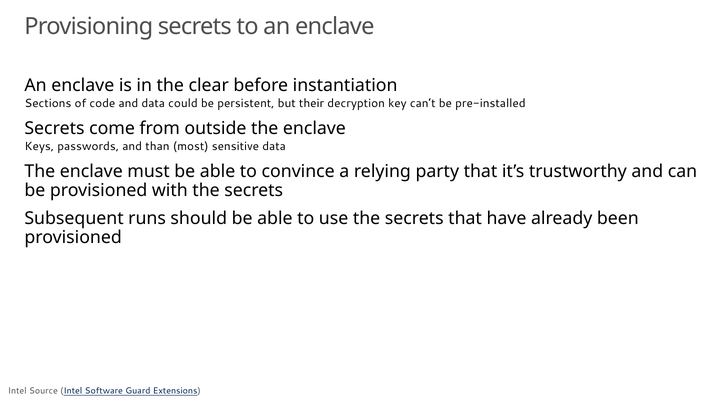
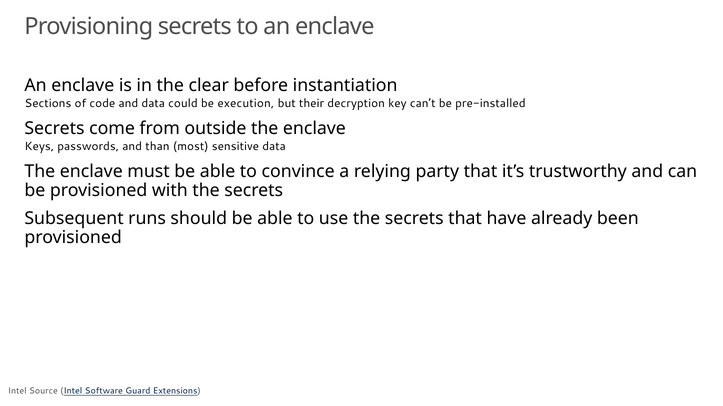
persistent: persistent -> execution
